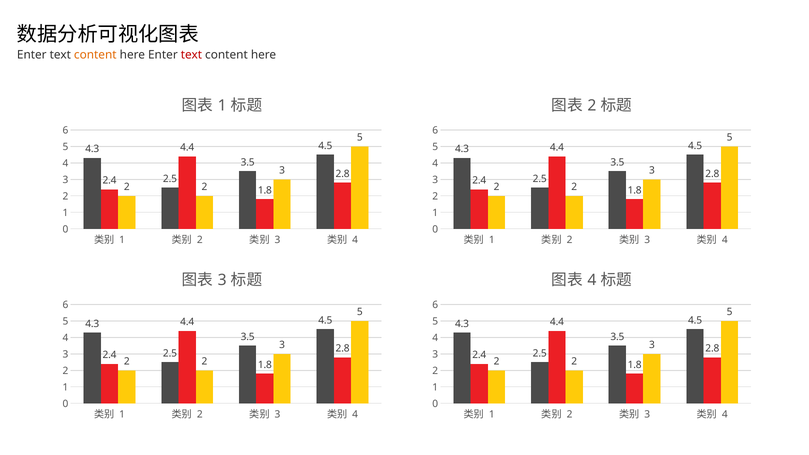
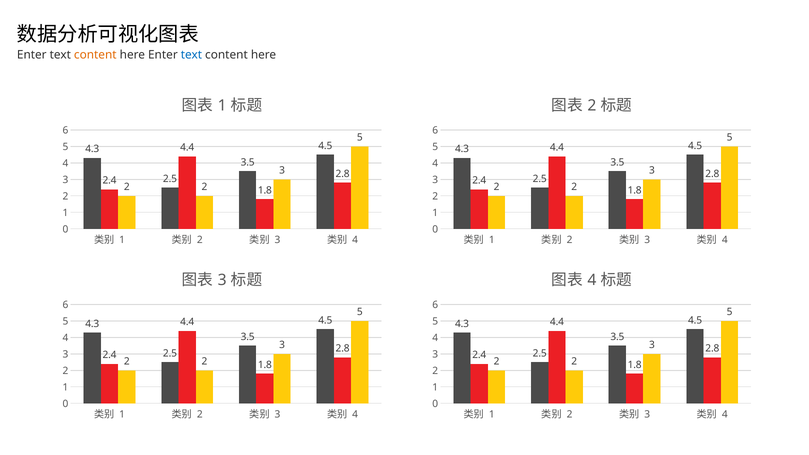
text at (191, 55) colour: red -> blue
